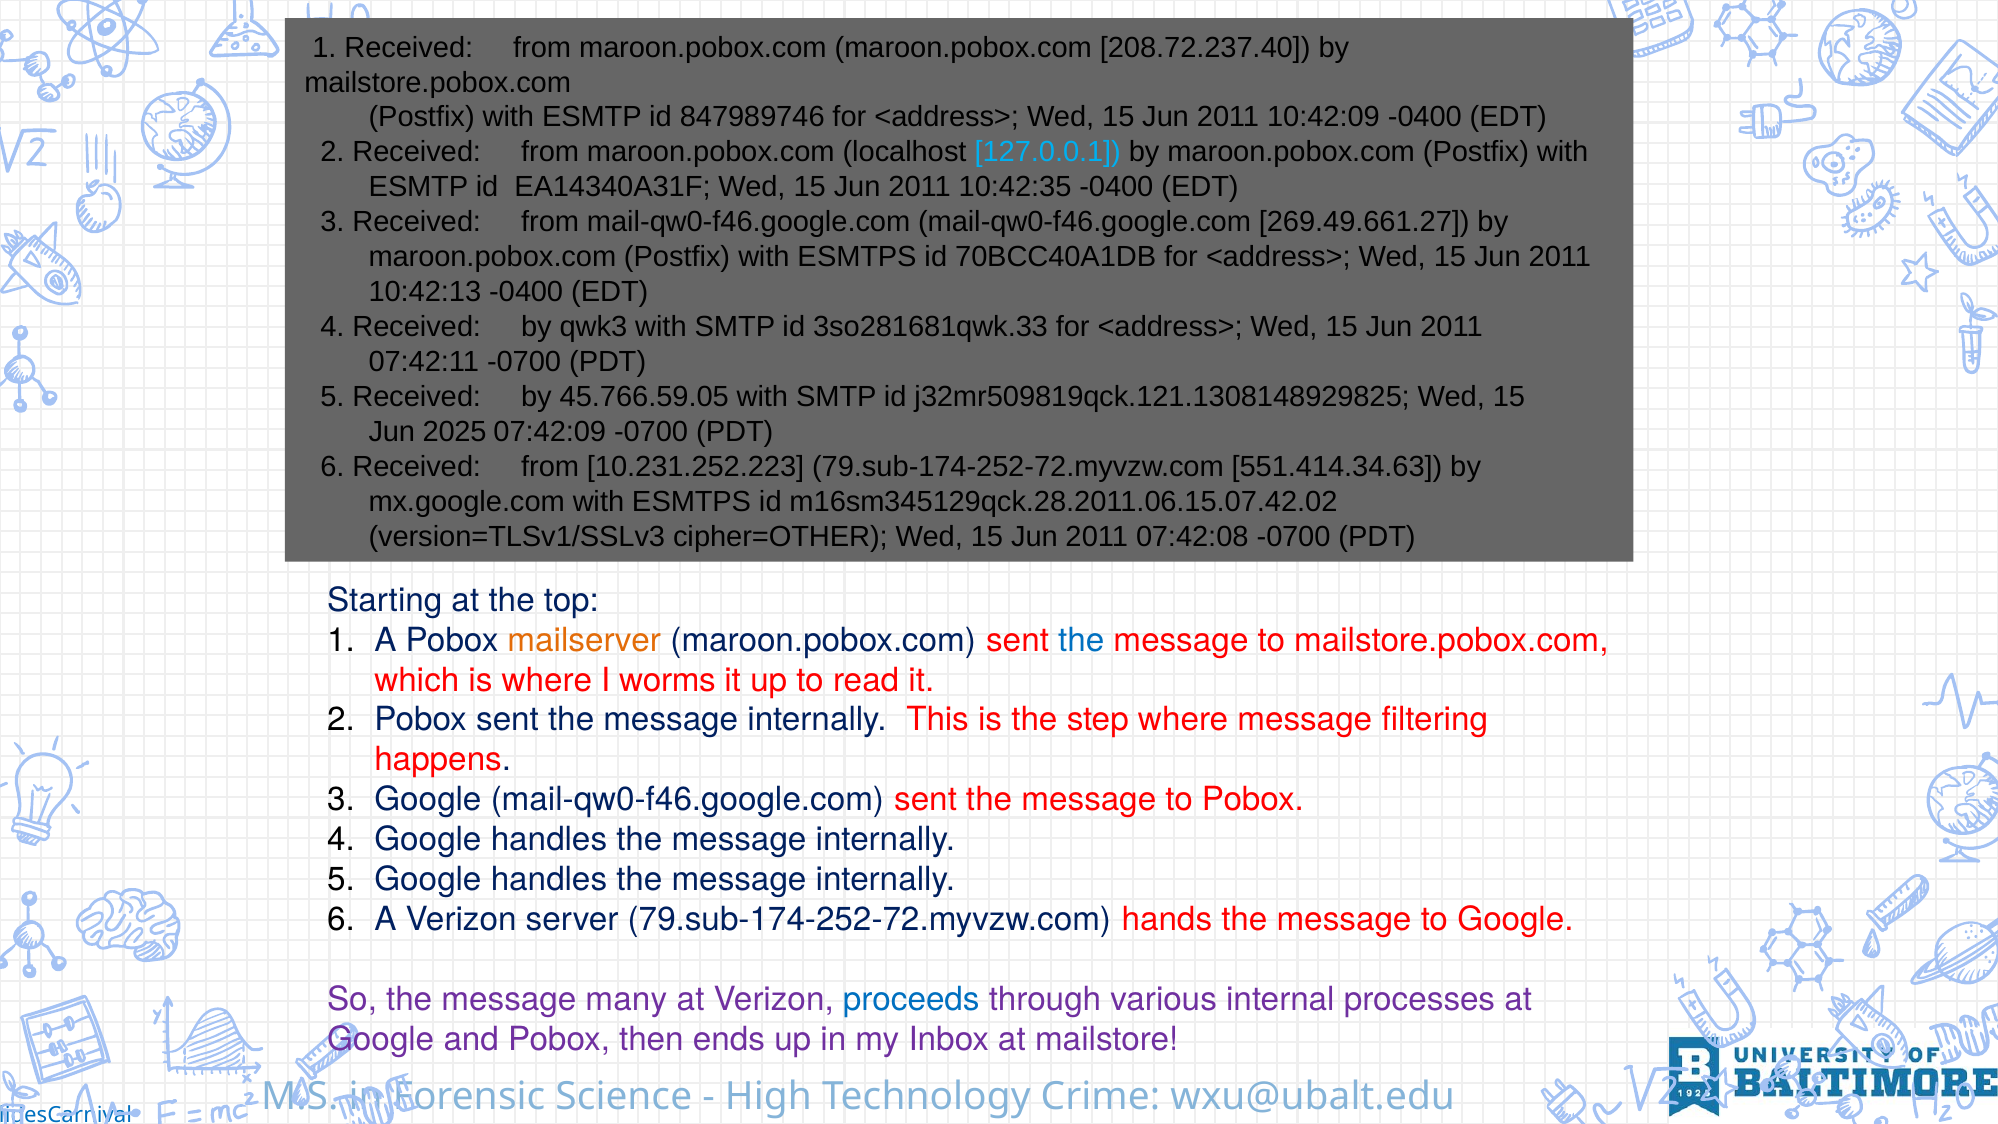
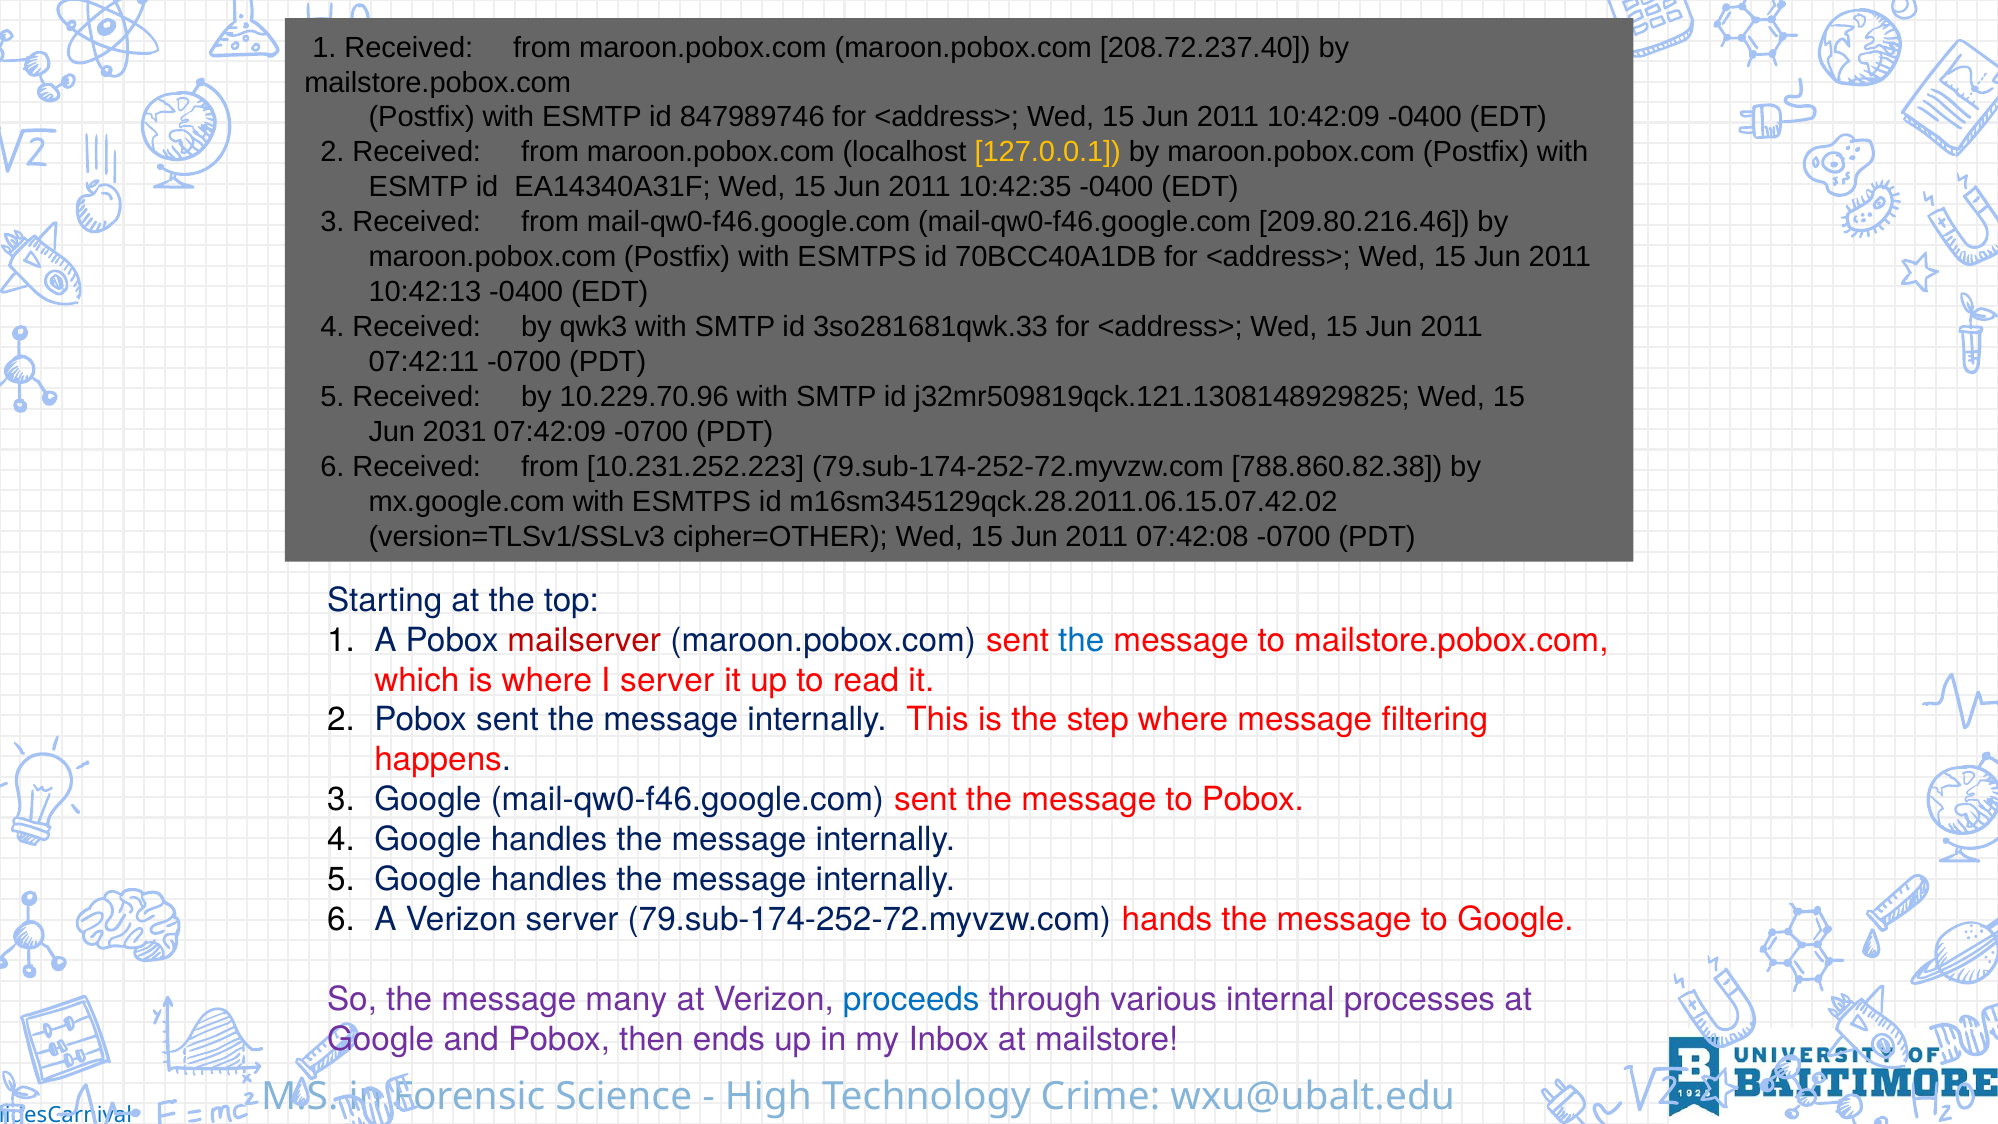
127.0.0.1 colour: light blue -> yellow
269.49.661.27: 269.49.661.27 -> 209.80.216.46
45.766.59.05: 45.766.59.05 -> 10.229.70.96
2025: 2025 -> 2031
551.414.34.63: 551.414.34.63 -> 788.860.82.38
mailserver colour: orange -> red
I worms: worms -> server
